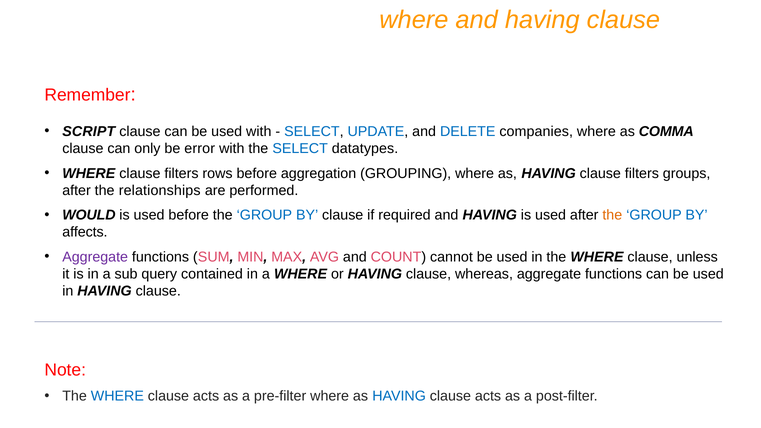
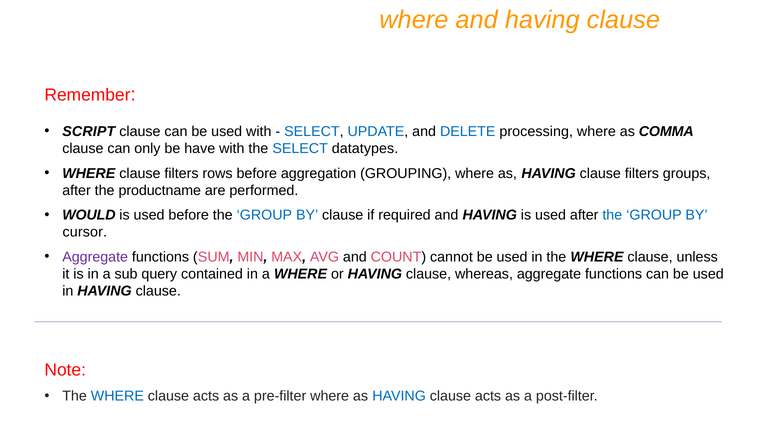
companies: companies -> processing
error: error -> have
relationships: relationships -> productname
the at (612, 215) colour: orange -> blue
affects: affects -> cursor
